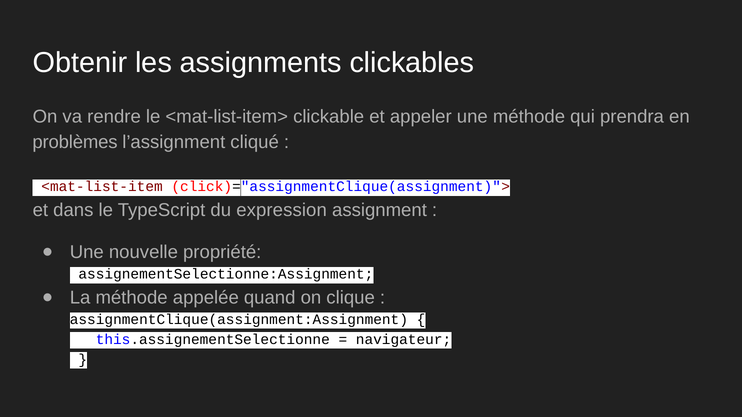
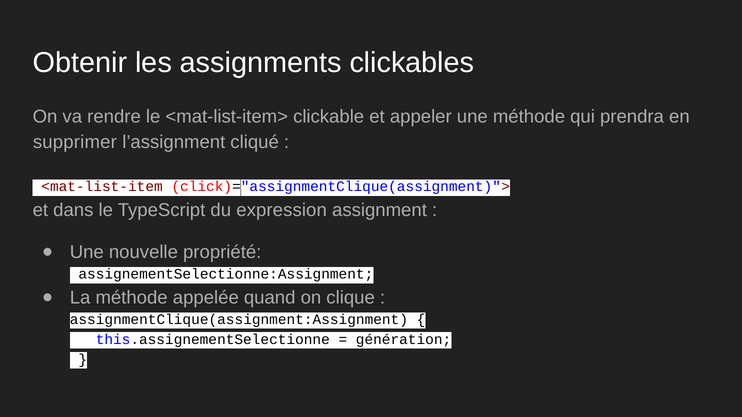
problèmes: problèmes -> supprimer
navigateur: navigateur -> génération
